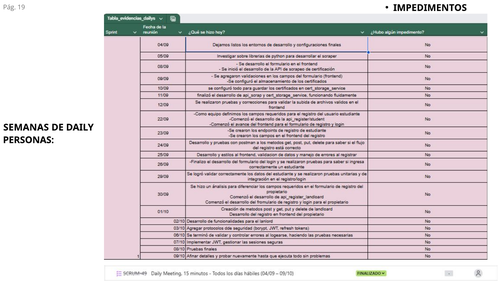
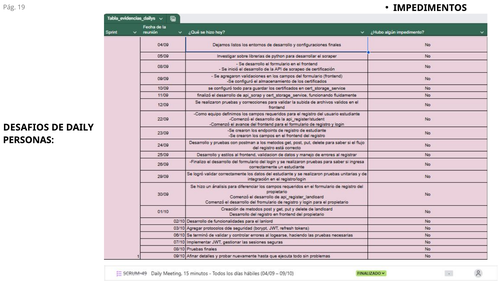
SEMANAS: SEMANAS -> DESAFIOS
